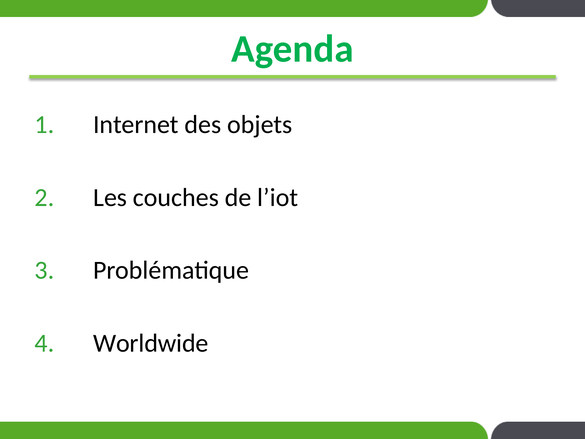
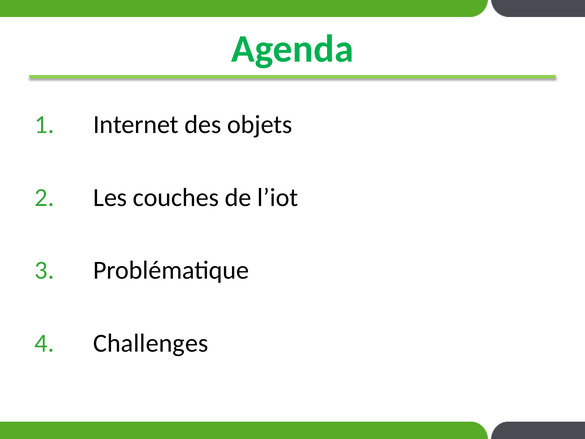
Worldwide: Worldwide -> Challenges
